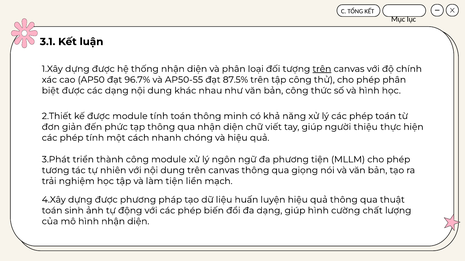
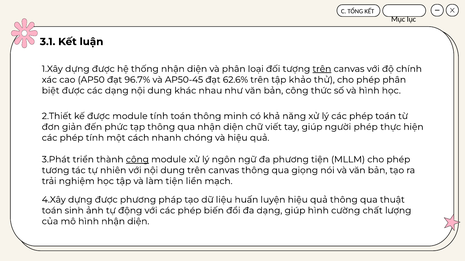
AP50-55: AP50-55 -> AP50-45
87.5%: 87.5% -> 62.6%
tập công: công -> khảo
người thiệu: thiệu -> phép
công at (137, 160) underline: none -> present
